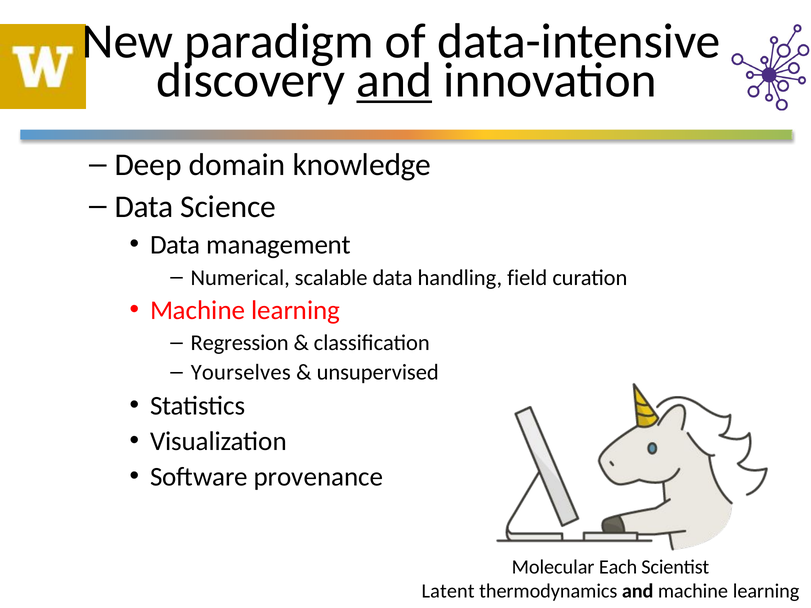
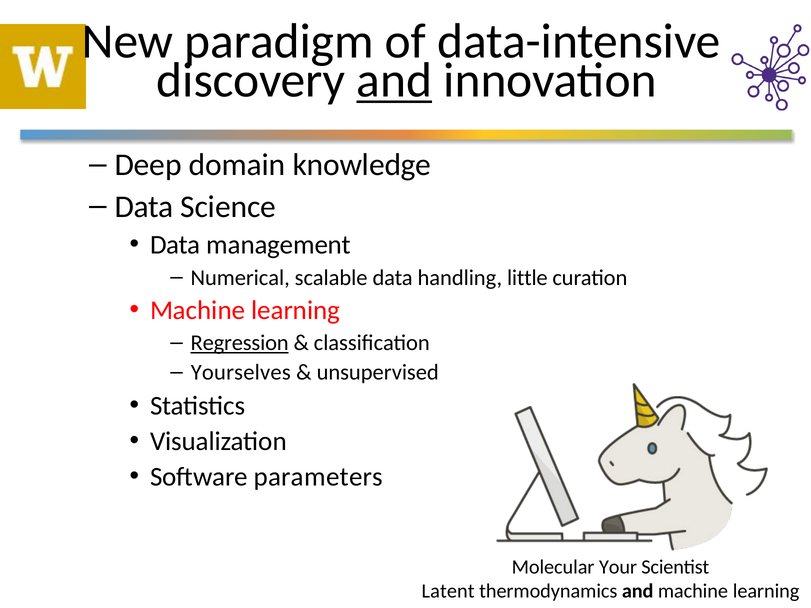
field: field -> little
Regression underline: none -> present
provenance: provenance -> parameters
Each: Each -> Your
